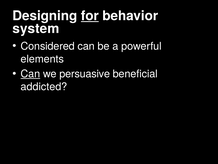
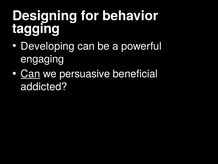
for underline: present -> none
system: system -> tagging
Considered: Considered -> Developing
elements: elements -> engaging
